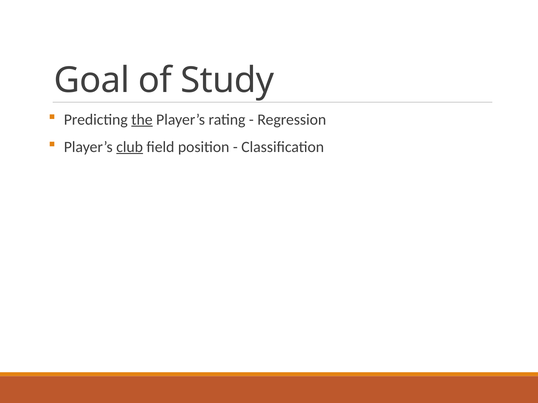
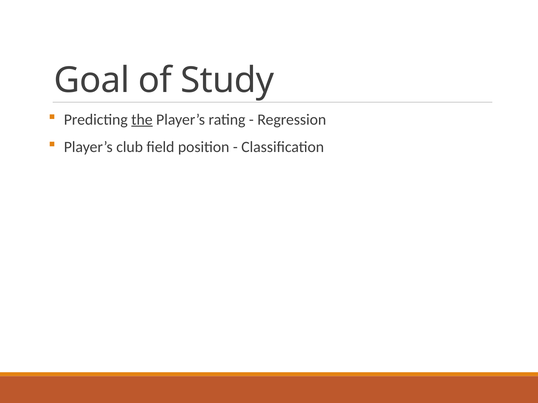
club underline: present -> none
